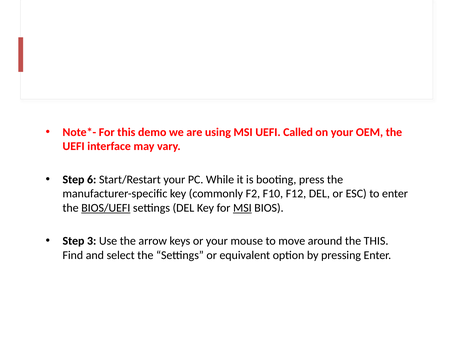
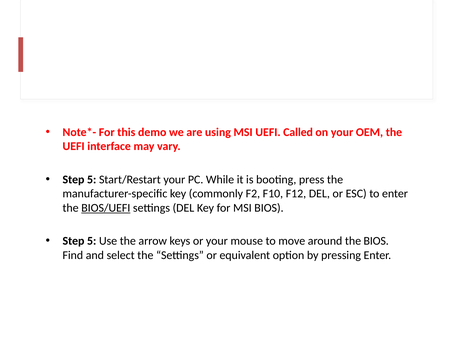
6 at (92, 180): 6 -> 5
MSI at (242, 208) underline: present -> none
3 at (92, 241): 3 -> 5
the THIS: THIS -> BIOS
